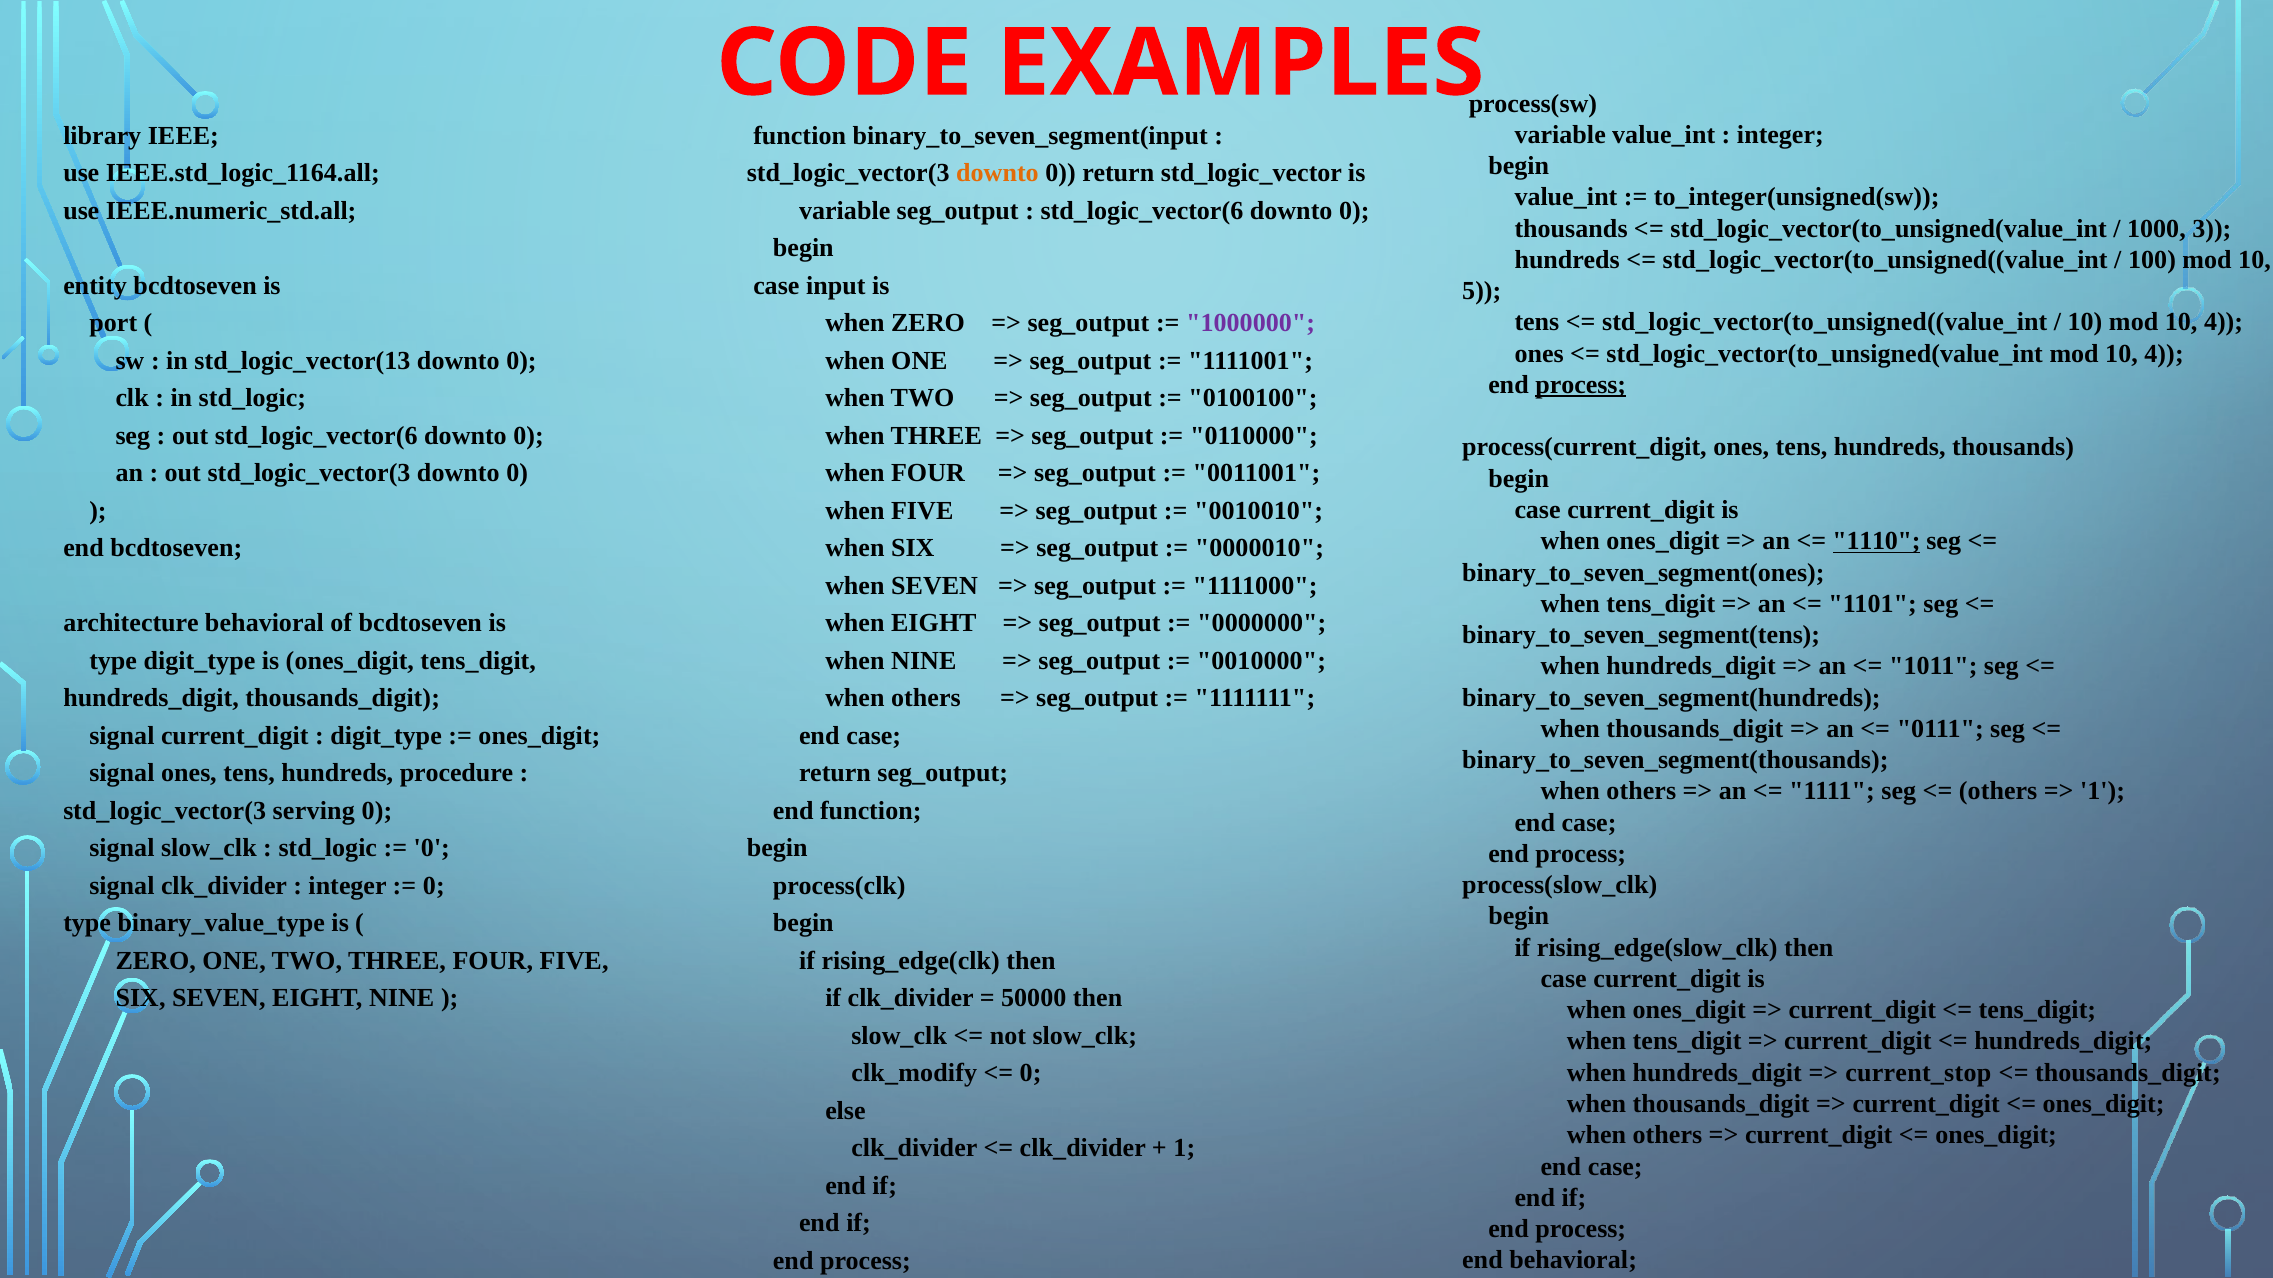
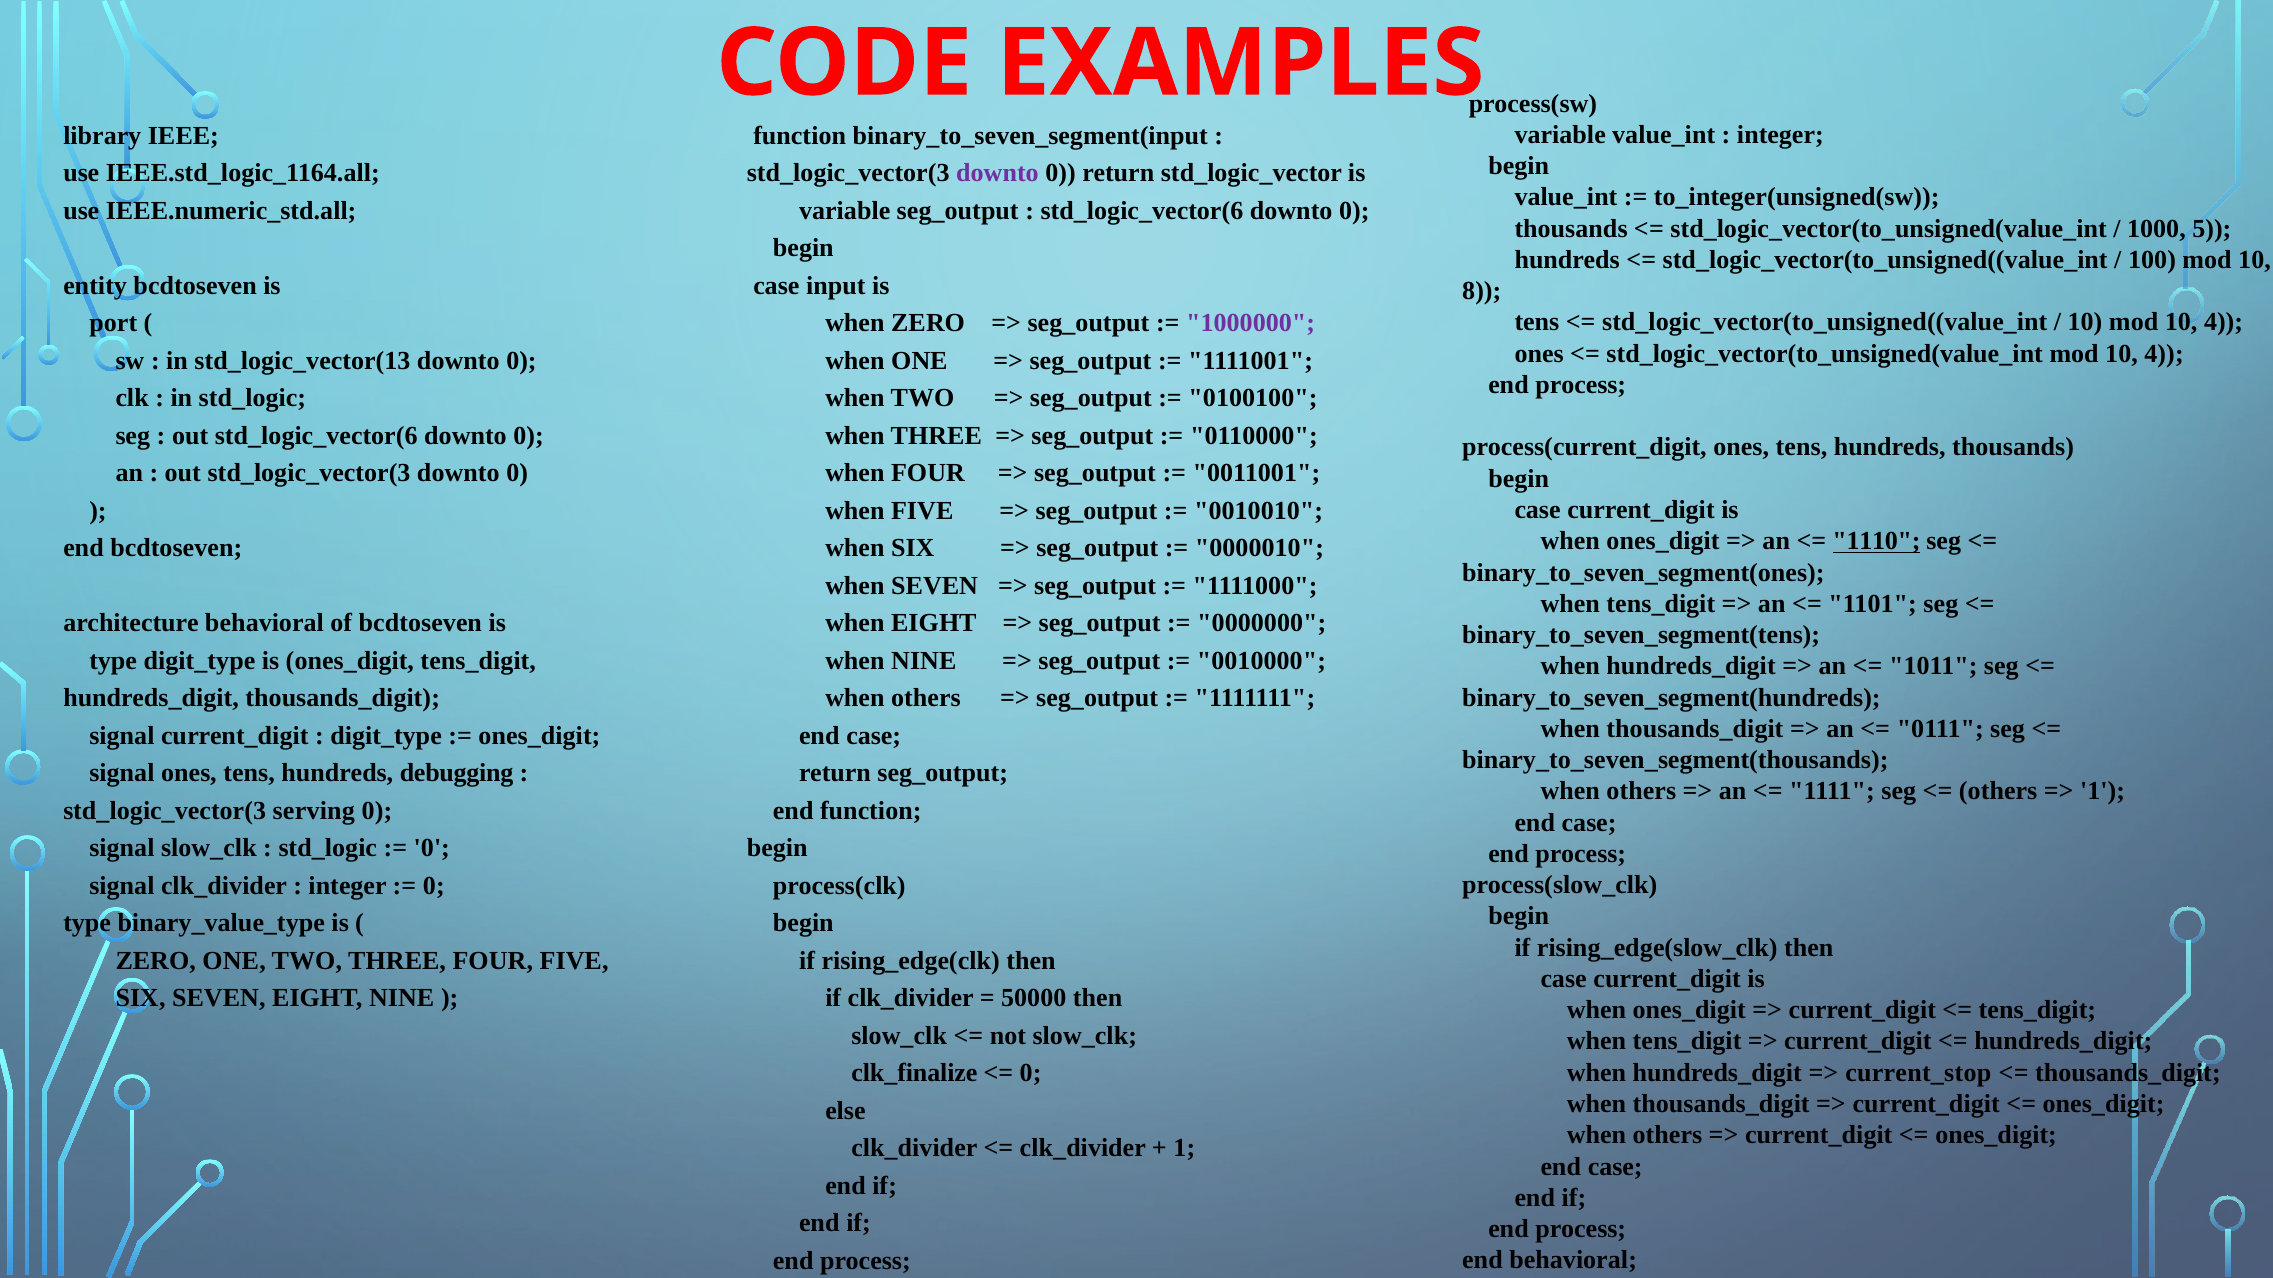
downto at (997, 173) colour: orange -> purple
3: 3 -> 5
5: 5 -> 8
process at (1581, 385) underline: present -> none
procedure: procedure -> debugging
clk_modify: clk_modify -> clk_finalize
